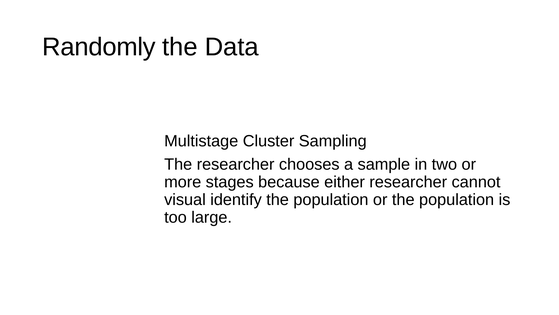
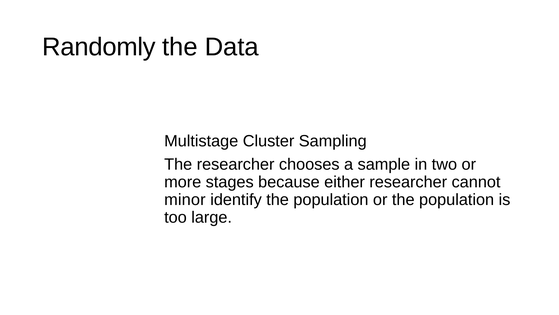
visual: visual -> minor
